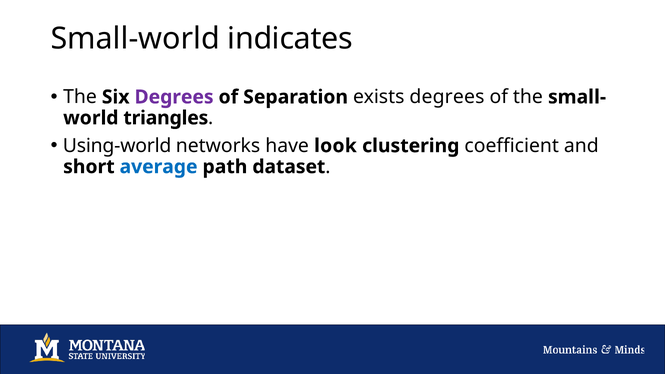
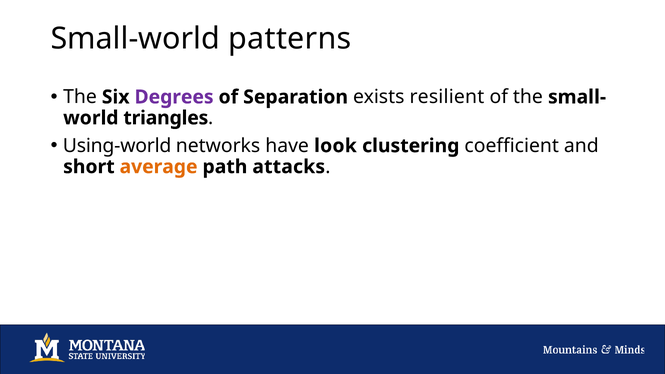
indicates: indicates -> patterns
exists degrees: degrees -> resilient
average colour: blue -> orange
dataset: dataset -> attacks
